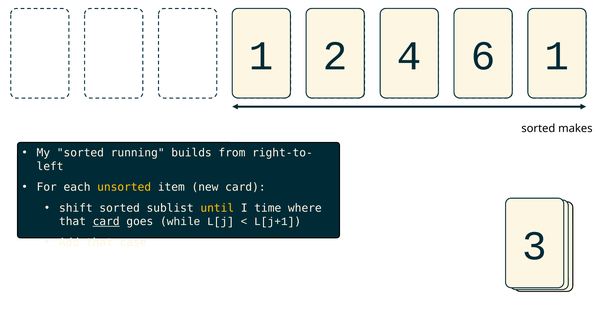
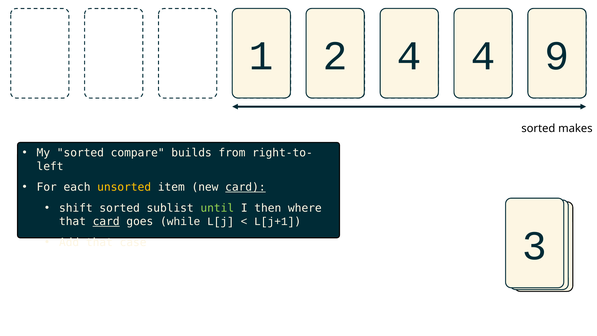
2 6: 6 -> 4
4 1: 1 -> 9
running: running -> compare
card at (245, 187) underline: none -> present
until colour: yellow -> light green
time: time -> then
